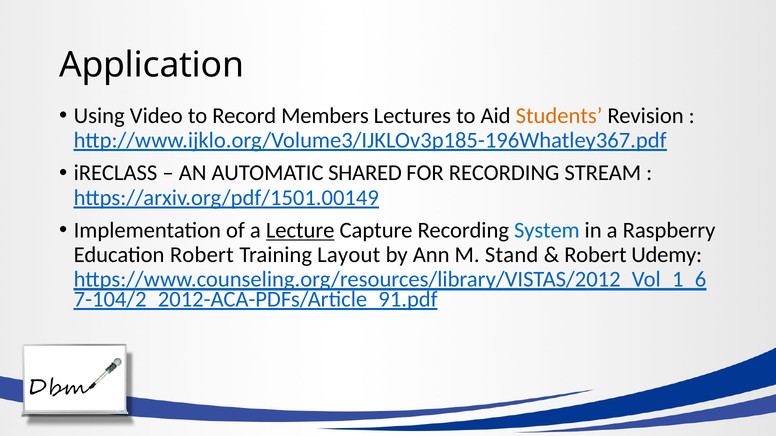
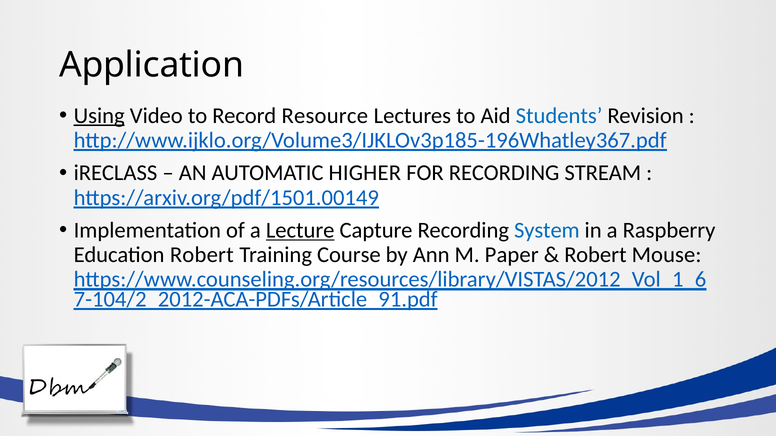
Using underline: none -> present
Members: Members -> Resource
Students colour: orange -> blue
SHARED: SHARED -> HIGHER
Layout: Layout -> Course
Stand: Stand -> Paper
Udemy: Udemy -> Mouse
